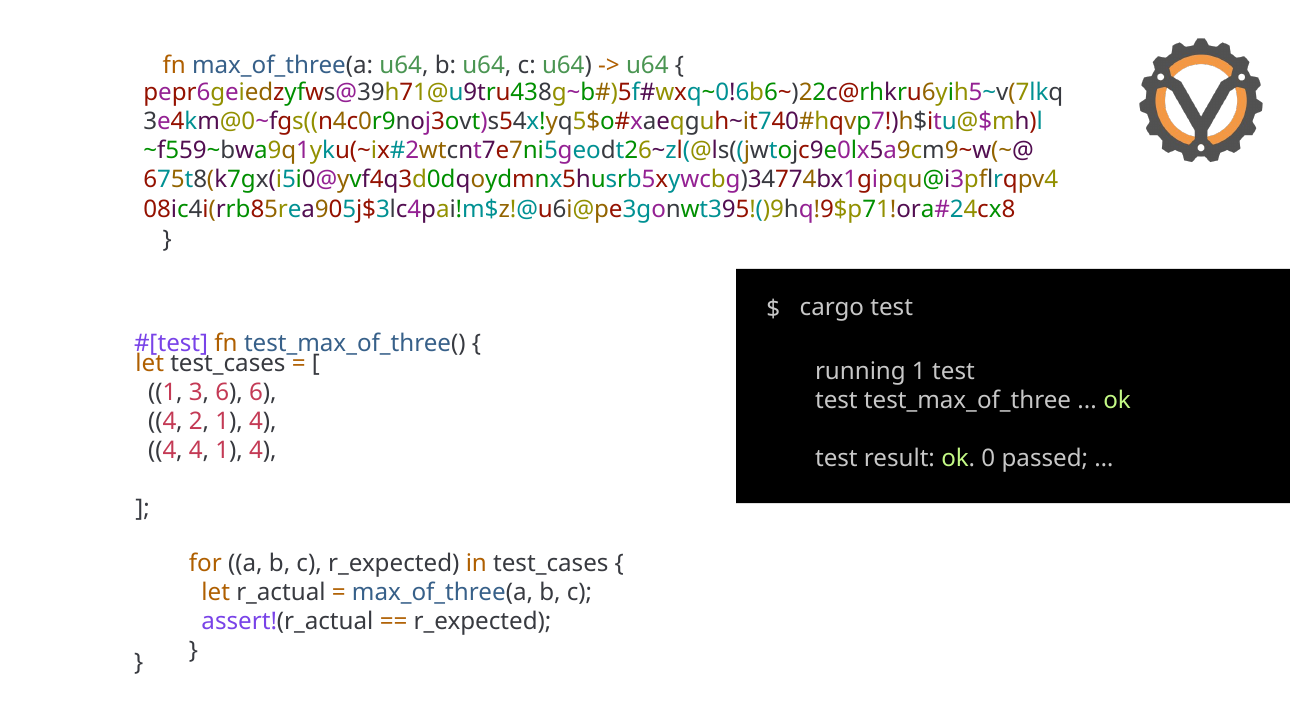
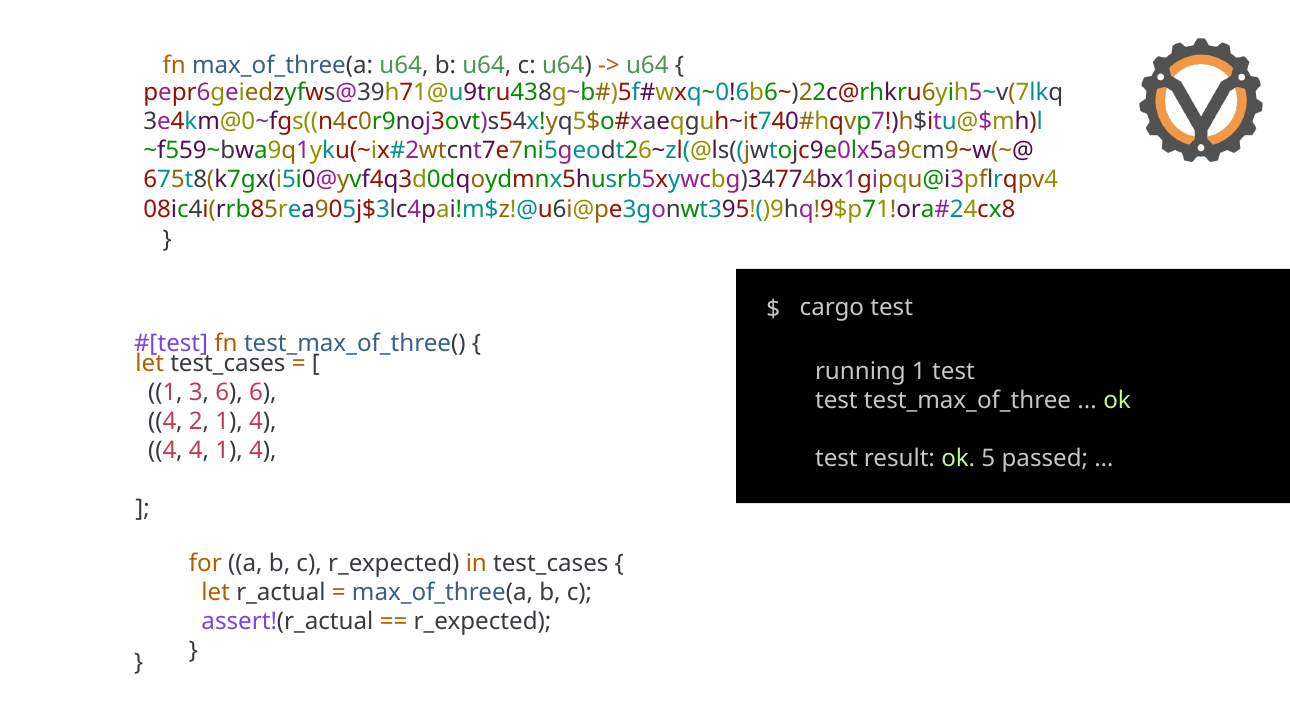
0: 0 -> 5
